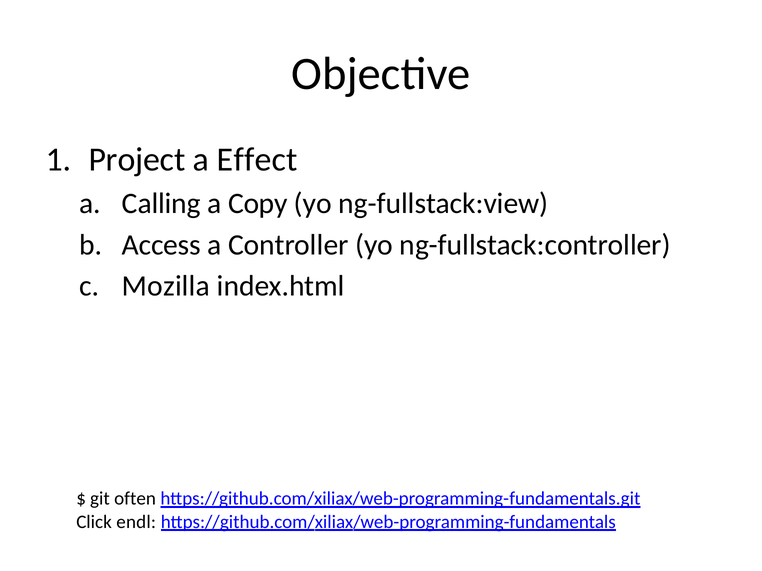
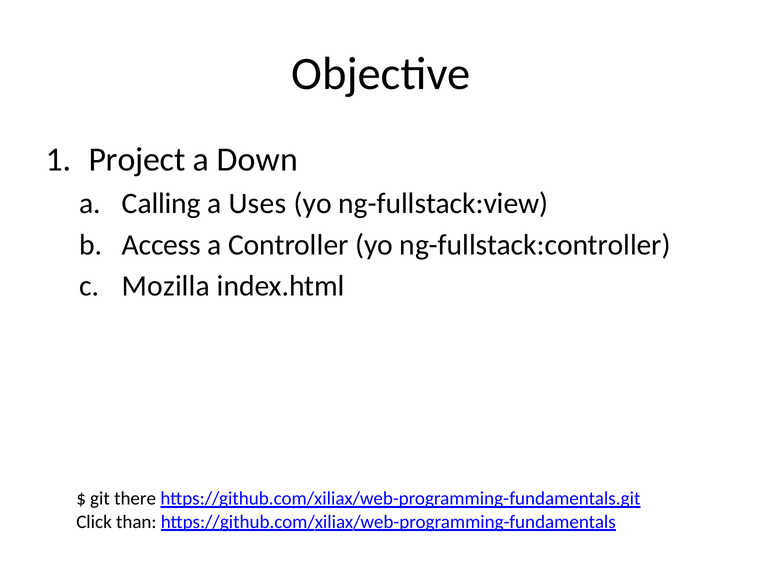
Effect: Effect -> Down
Copy: Copy -> Uses
often: often -> there
endl: endl -> than
